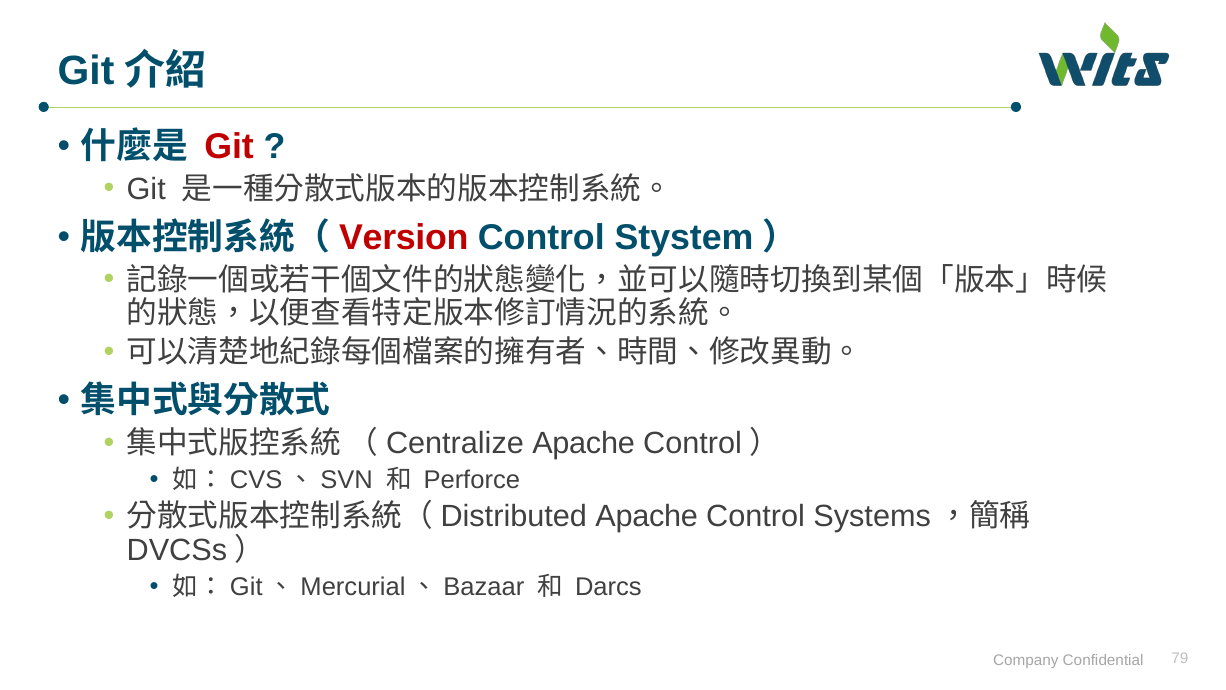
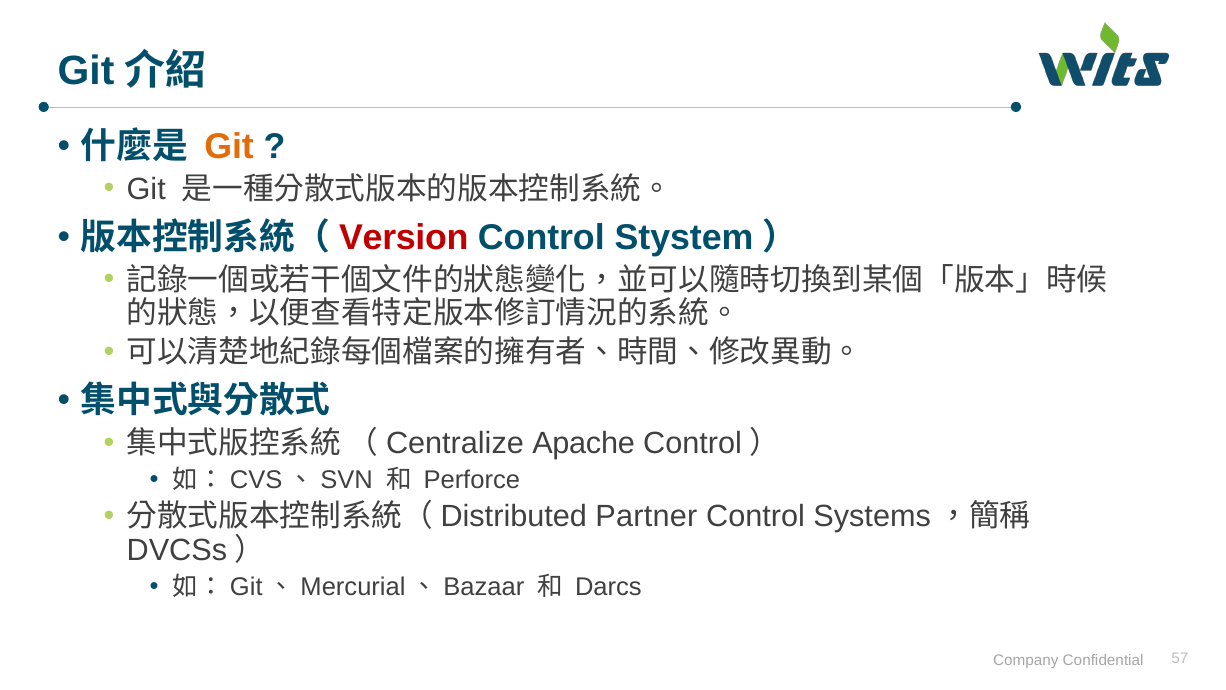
Git at (229, 147) colour: red -> orange
Apache at (647, 517): Apache -> Partner
79: 79 -> 57
